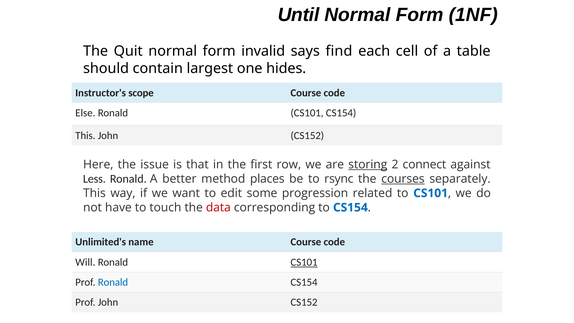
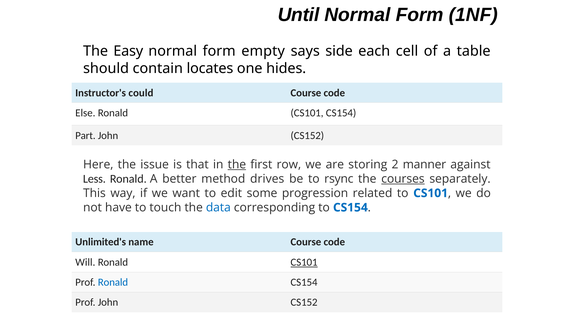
Quit: Quit -> Easy
invalid: invalid -> empty
find: find -> side
largest: largest -> locates
scope: scope -> could
This at (85, 136): This -> Part
the at (237, 164) underline: none -> present
storing underline: present -> none
connect: connect -> manner
places: places -> drives
data colour: red -> blue
